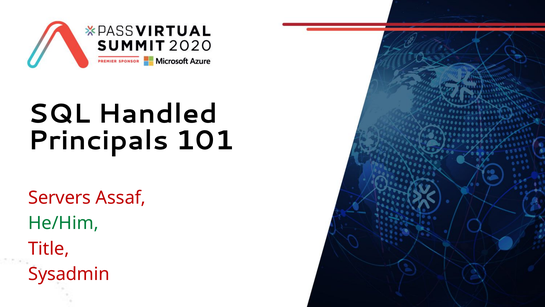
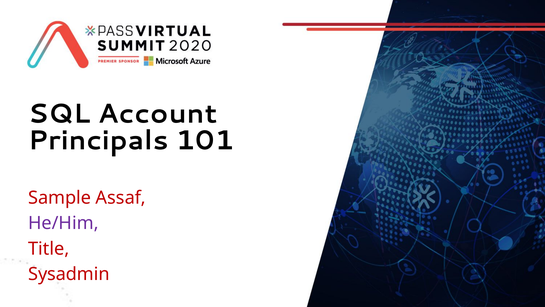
Handled: Handled -> Account
Servers: Servers -> Sample
He/Him colour: green -> purple
